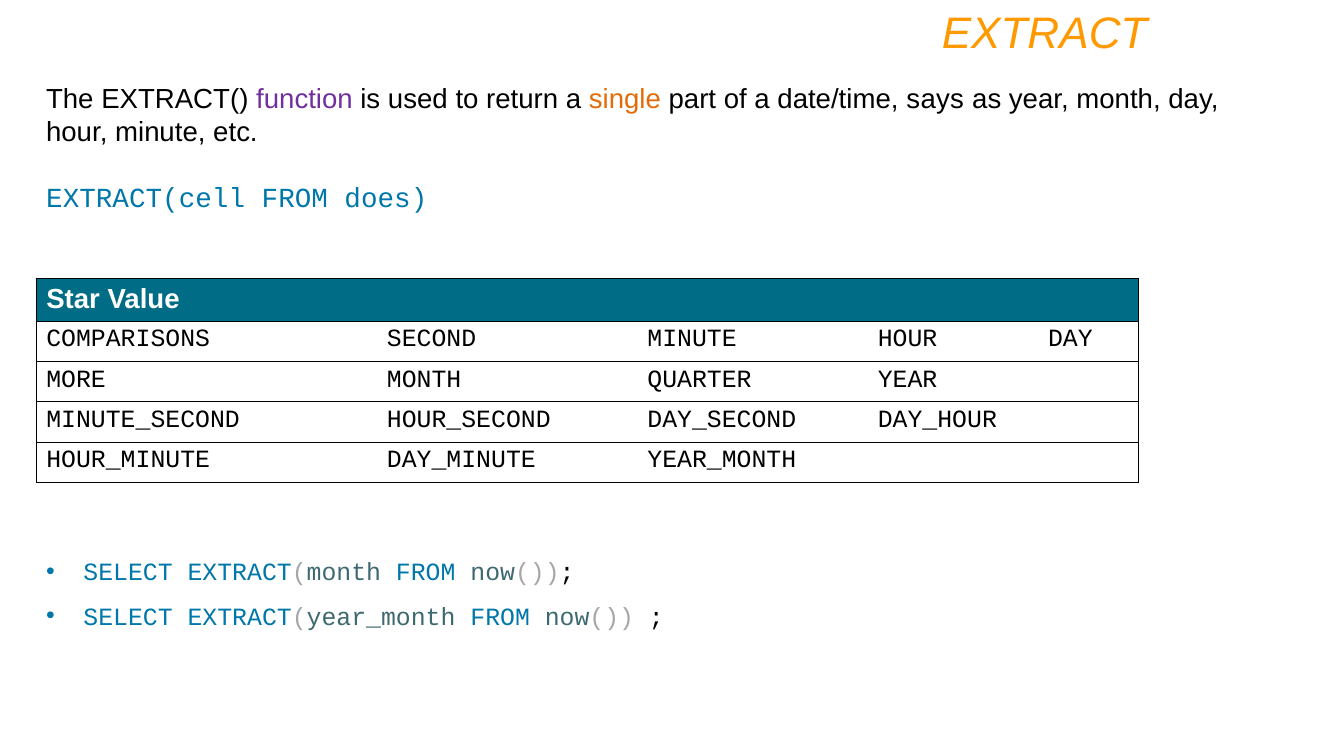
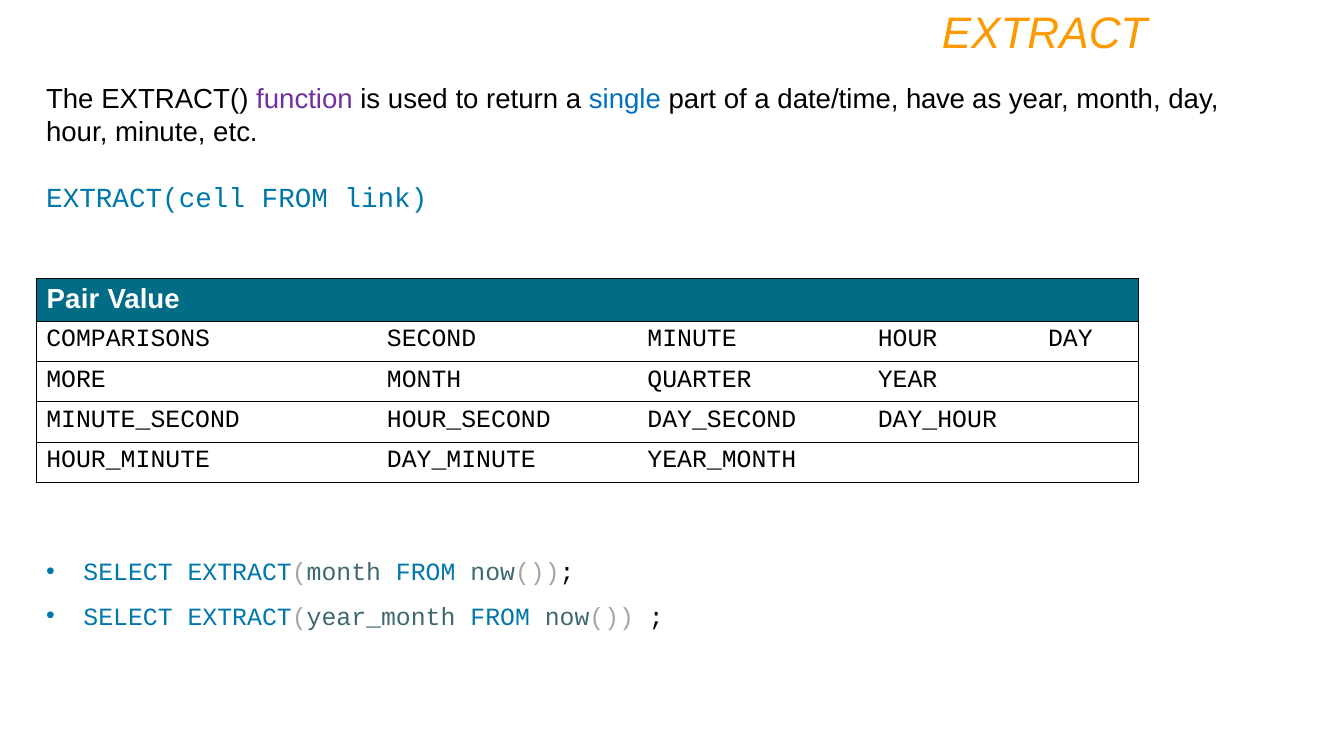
single colour: orange -> blue
says: says -> have
does: does -> link
Star: Star -> Pair
